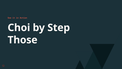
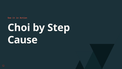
Those: Those -> Cause
